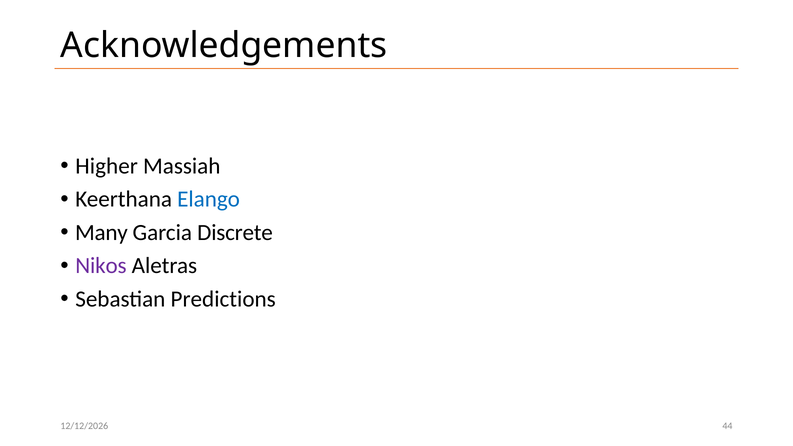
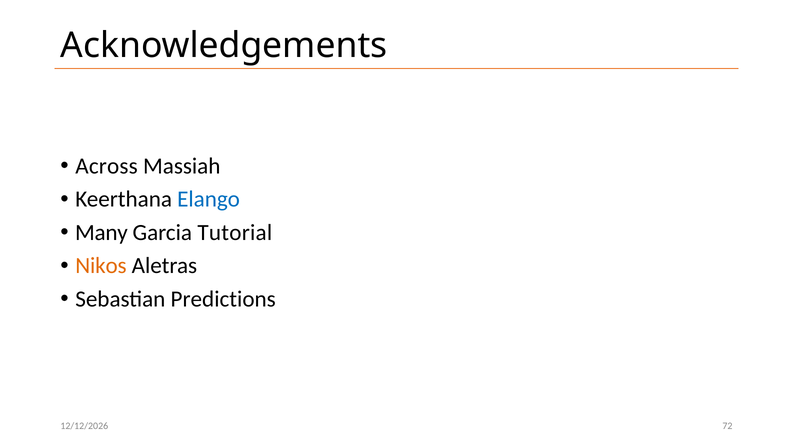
Higher: Higher -> Across
Discrete: Discrete -> Tutorial
Nikos colour: purple -> orange
44: 44 -> 72
